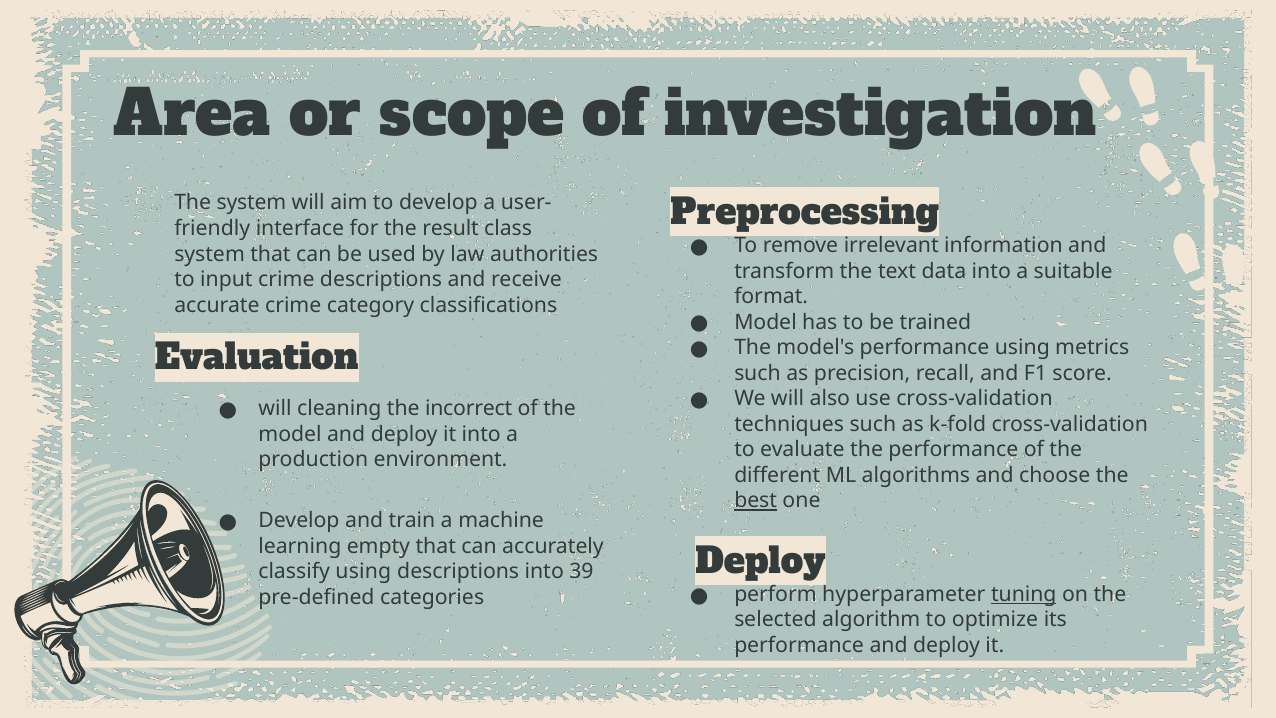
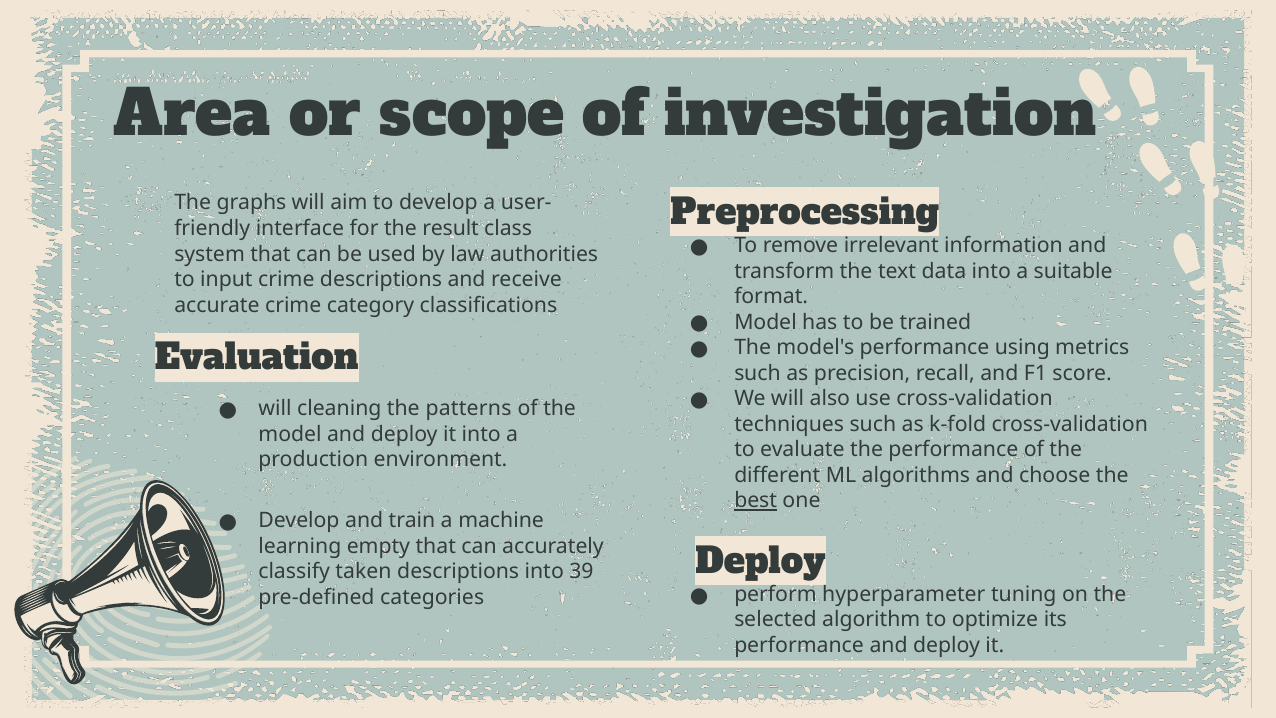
The system: system -> graphs
incorrect: incorrect -> patterns
classify using: using -> taken
tuning underline: present -> none
